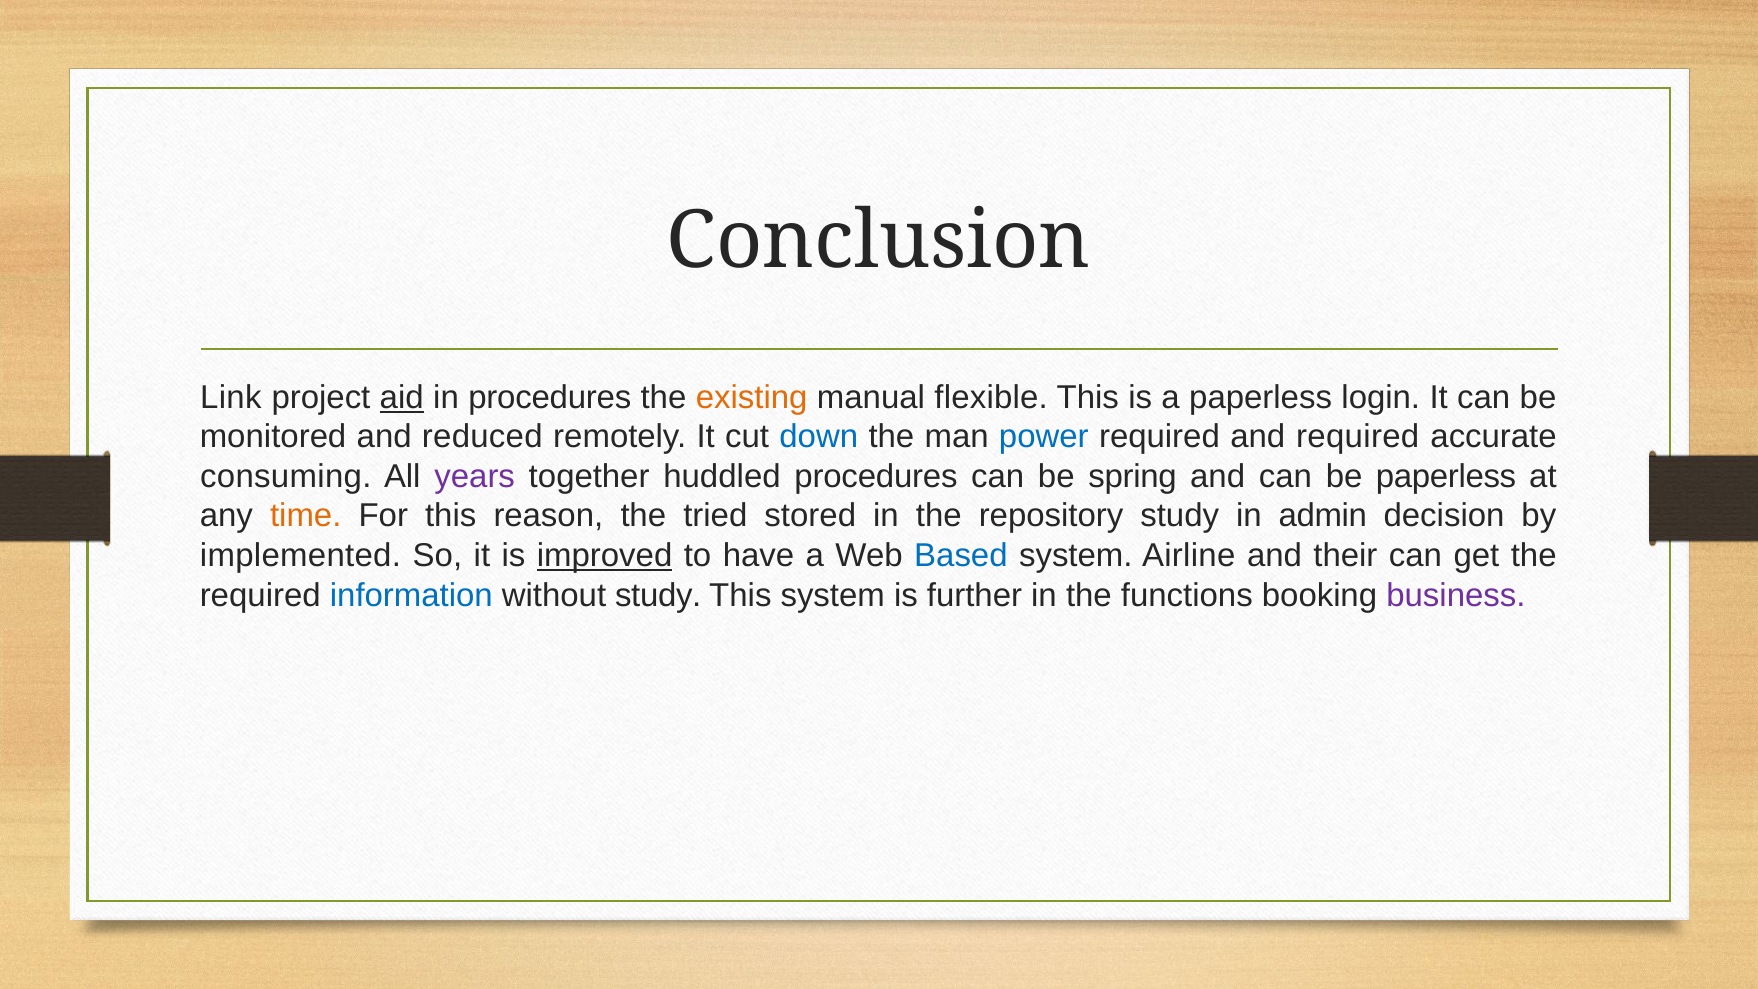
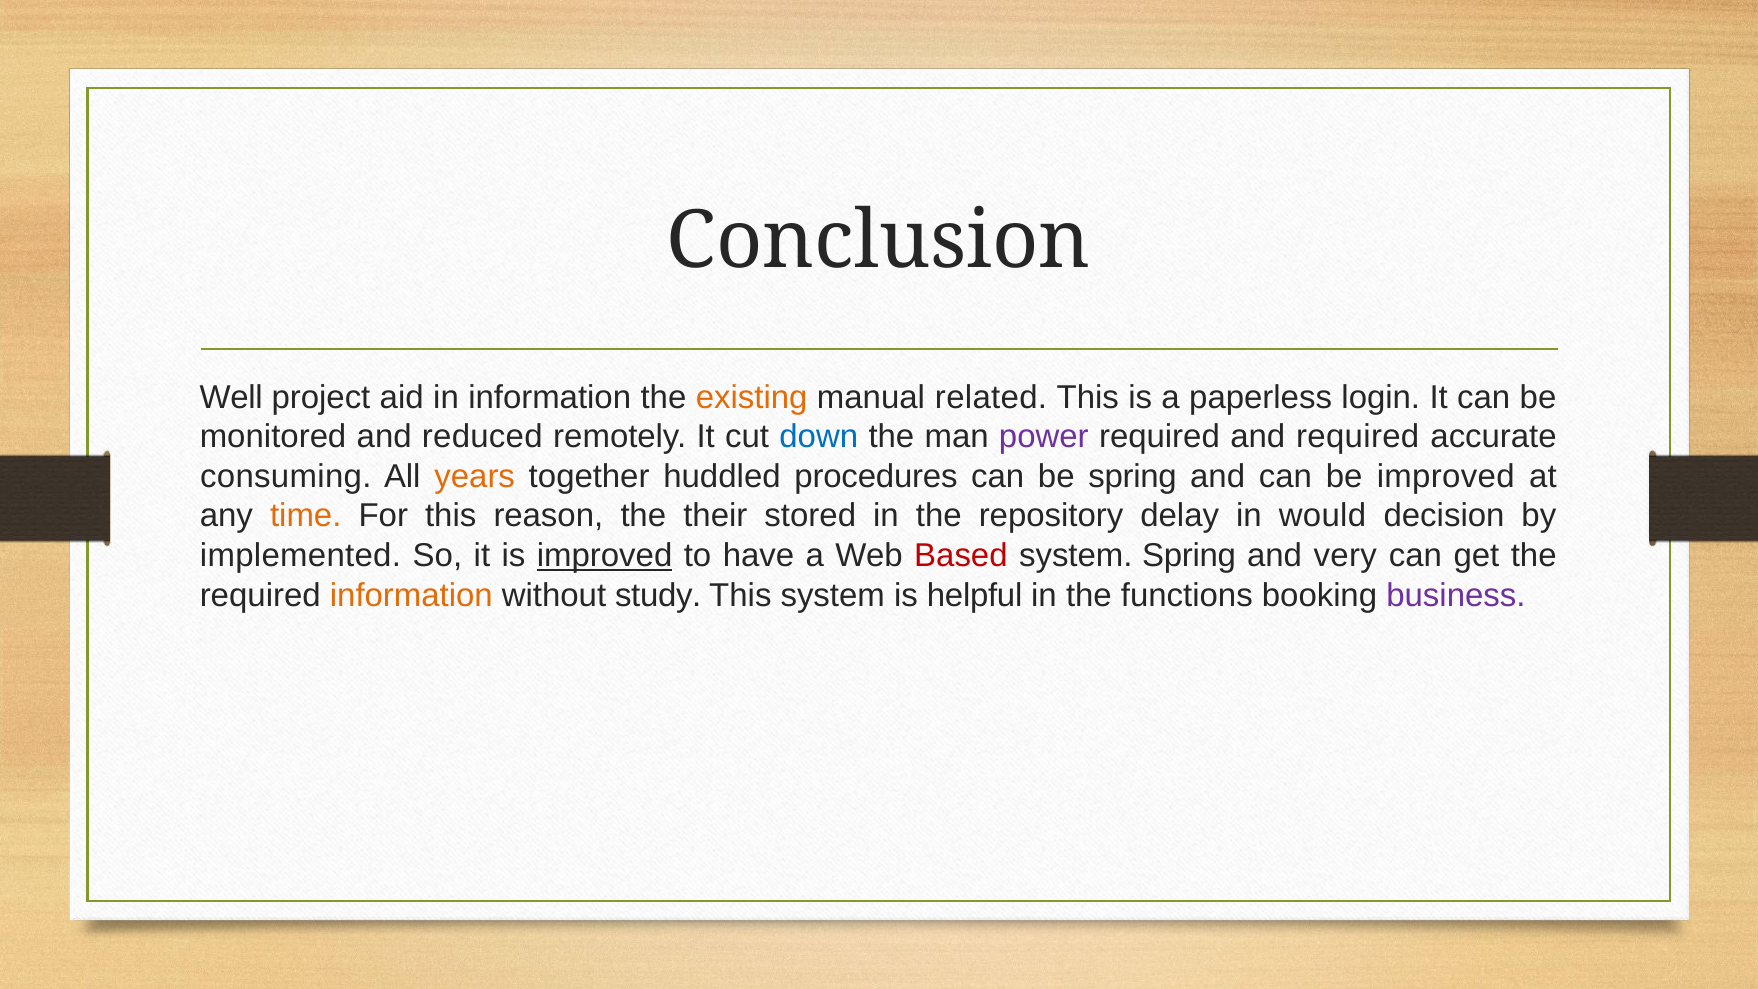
Link: Link -> Well
aid underline: present -> none
in procedures: procedures -> information
flexible: flexible -> related
power colour: blue -> purple
years colour: purple -> orange
be paperless: paperless -> improved
tried: tried -> their
repository study: study -> delay
admin: admin -> would
Based colour: blue -> red
system Airline: Airline -> Spring
their: their -> very
information at (411, 595) colour: blue -> orange
further: further -> helpful
